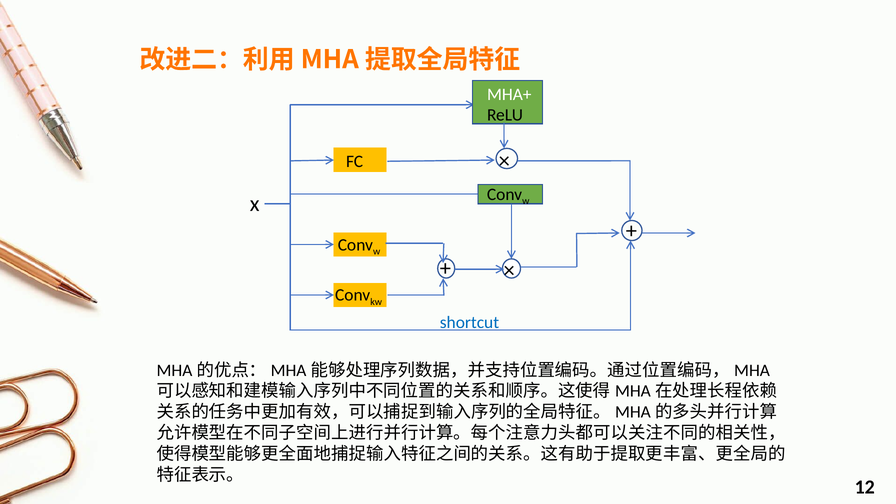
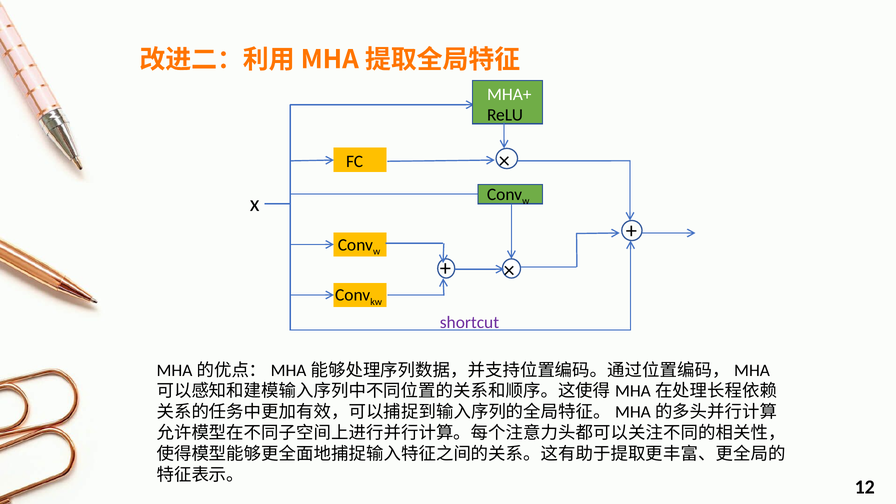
shortcut colour: blue -> purple
